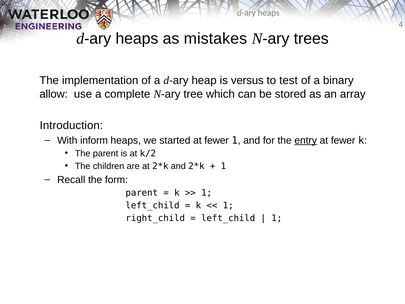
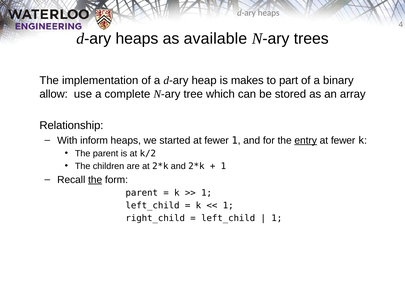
mistakes: mistakes -> available
versus: versus -> makes
test: test -> part
Introduction: Introduction -> Relationship
the at (95, 180) underline: none -> present
